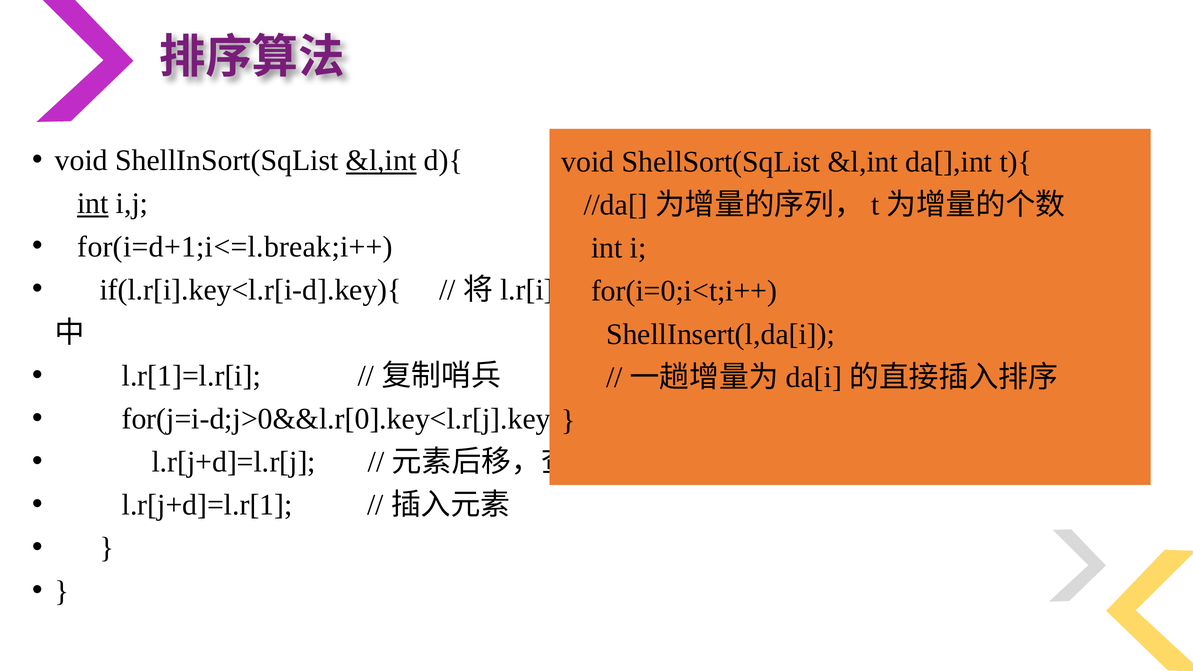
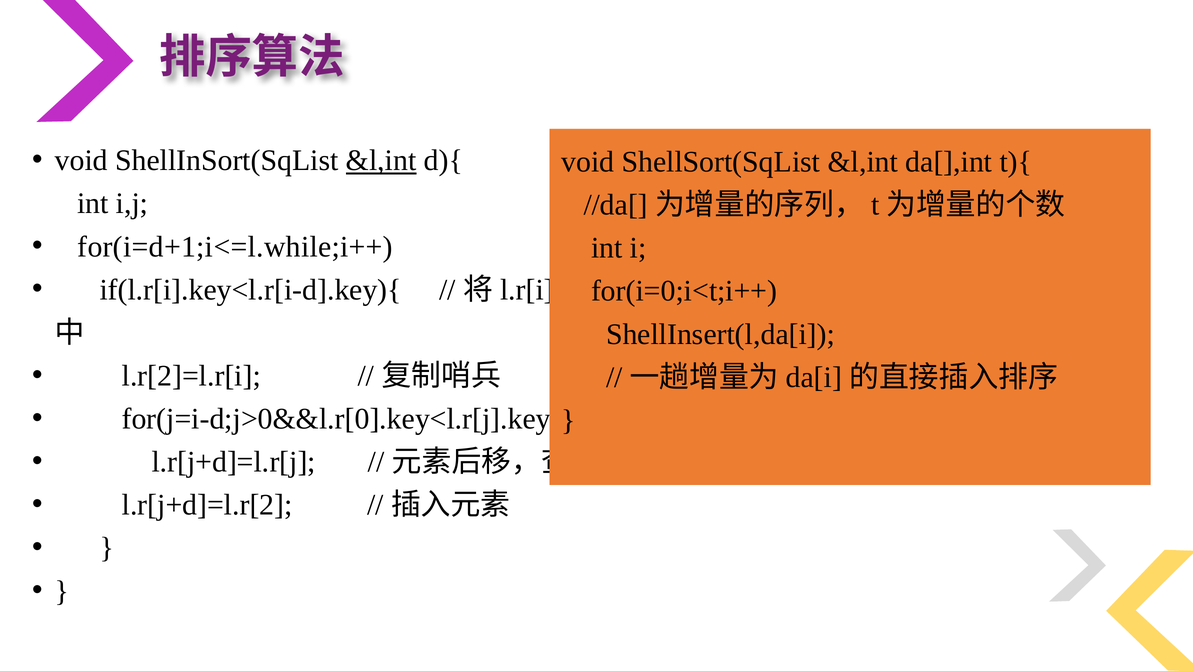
int at (93, 204) underline: present -> none
for(i=d+1;i<=l.break;i++: for(i=d+1;i<=l.break;i++ -> for(i=d+1;i<=l.while;i++
l.r[1]=l.r[i: l.r[1]=l.r[i -> l.r[2]=l.r[i
l.r[j+d]=l.r[1: l.r[j+d]=l.r[1 -> l.r[j+d]=l.r[2
